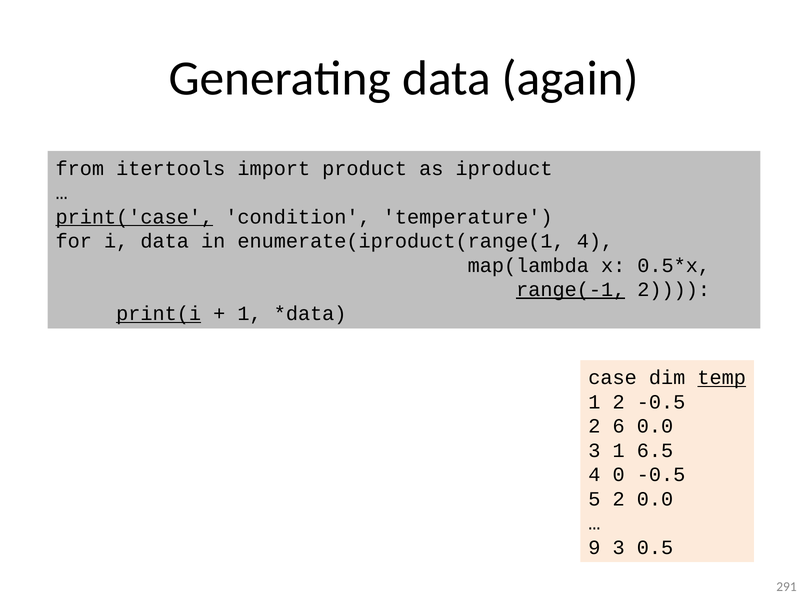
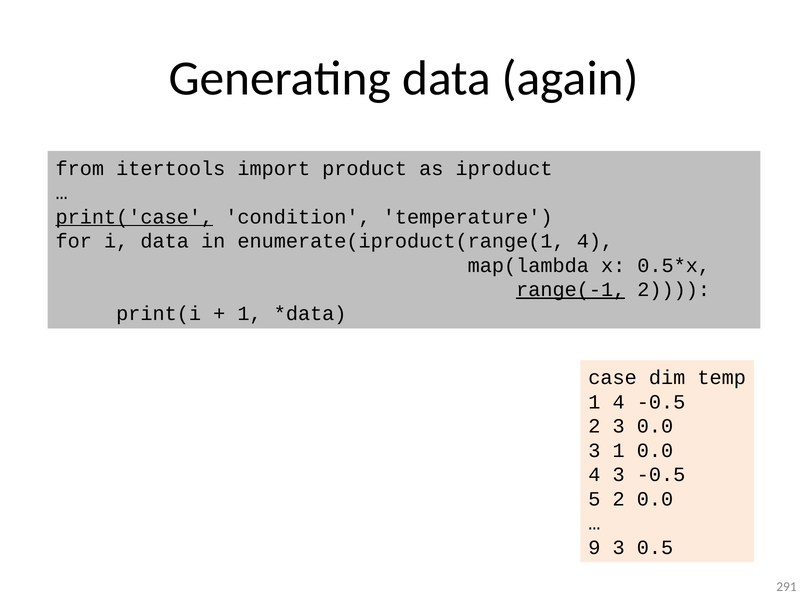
print(i underline: present -> none
temp underline: present -> none
1 2: 2 -> 4
2 6: 6 -> 3
1 6.5: 6.5 -> 0.0
4 0: 0 -> 3
